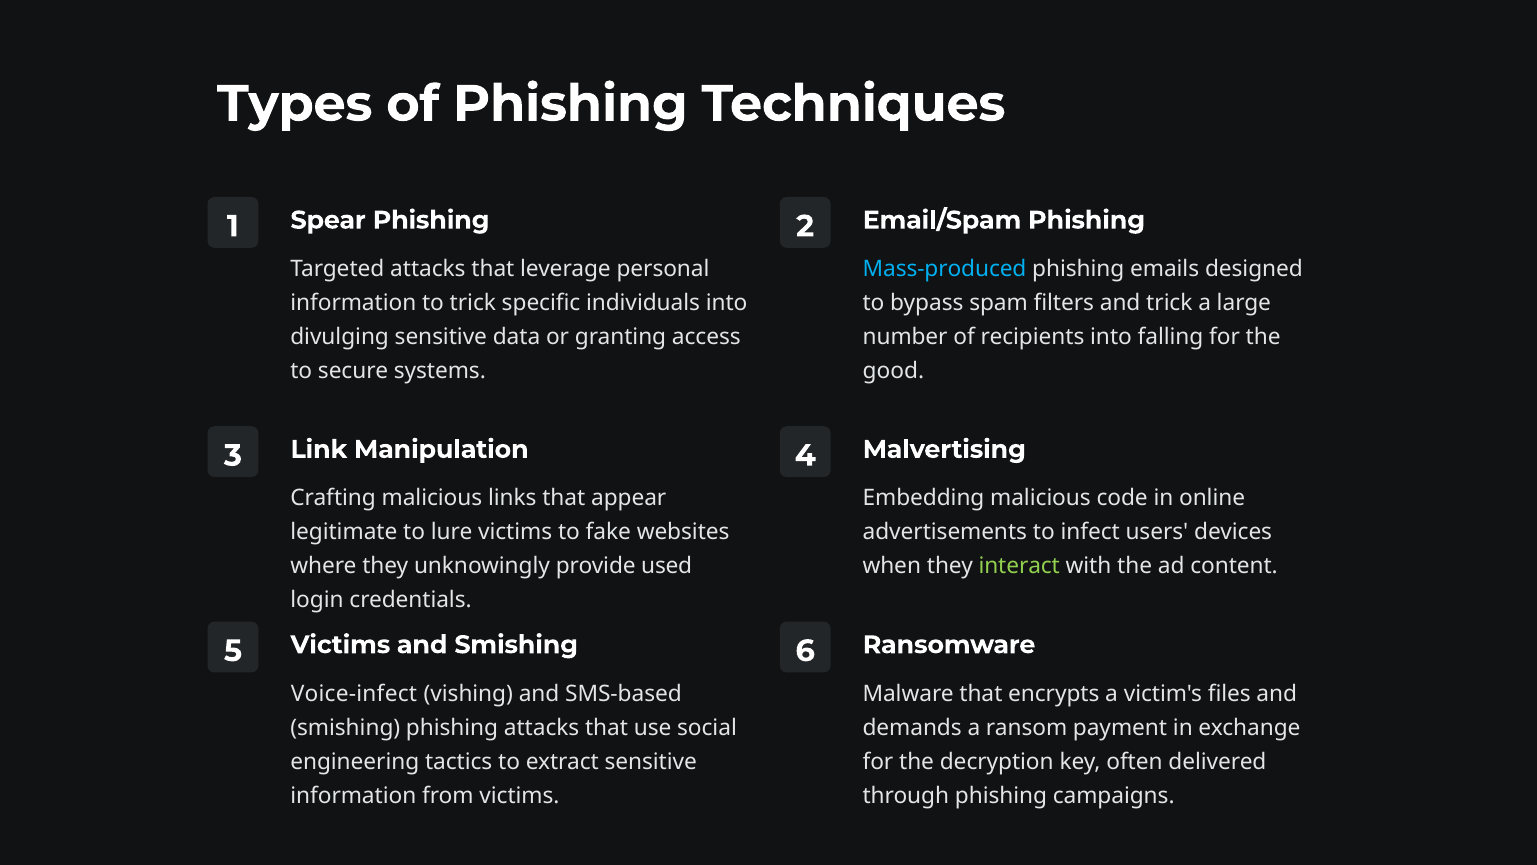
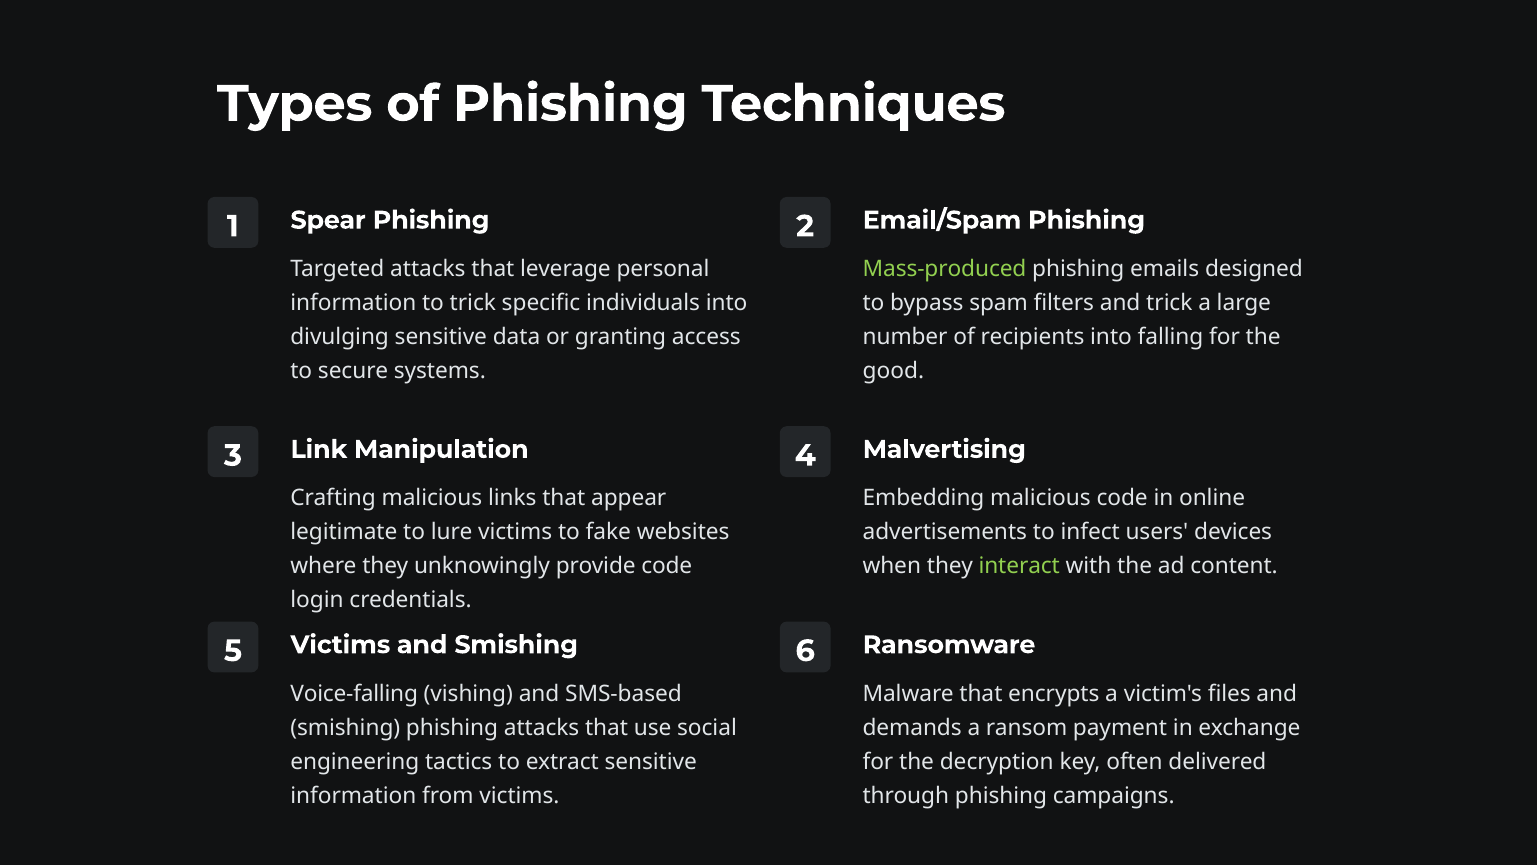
Mass-produced colour: light blue -> light green
provide used: used -> code
Voice-infect: Voice-infect -> Voice-falling
